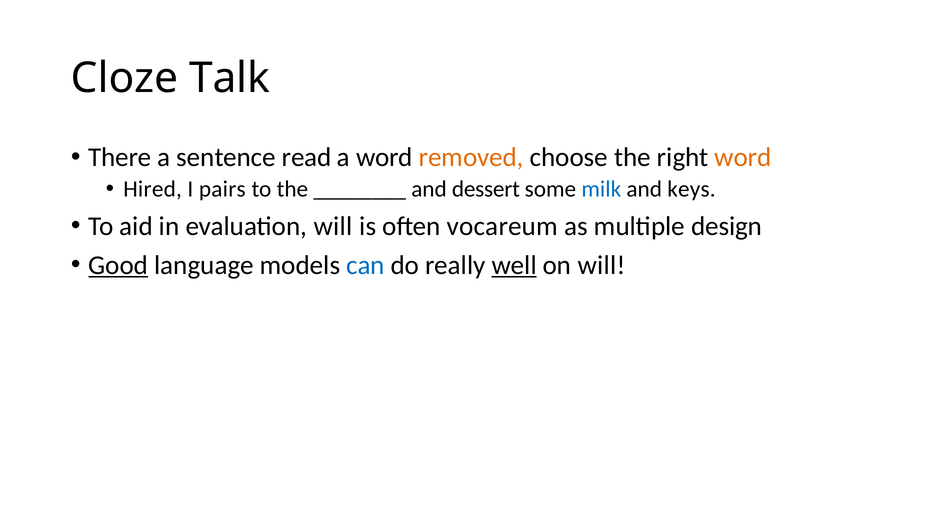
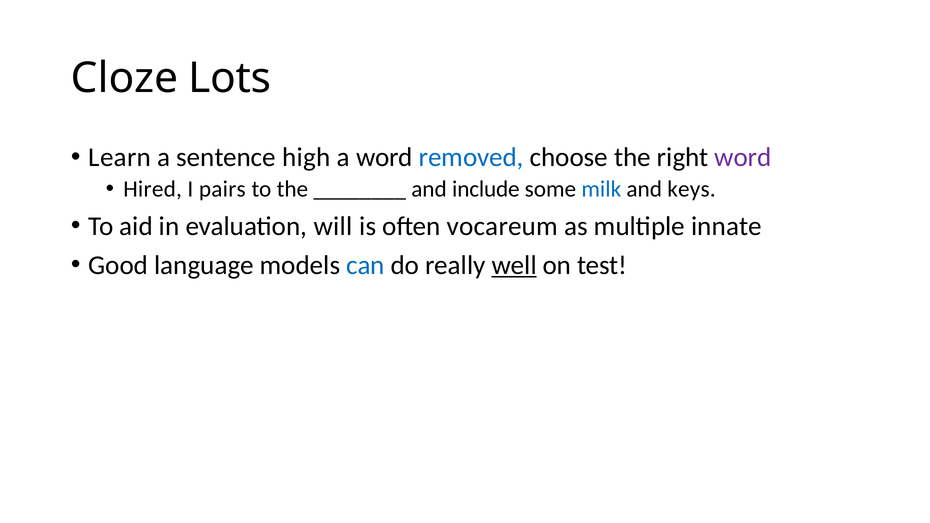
Talk: Talk -> Lots
There: There -> Learn
read: read -> high
removed colour: orange -> blue
word at (743, 157) colour: orange -> purple
dessert: dessert -> include
design: design -> innate
Good underline: present -> none
on will: will -> test
